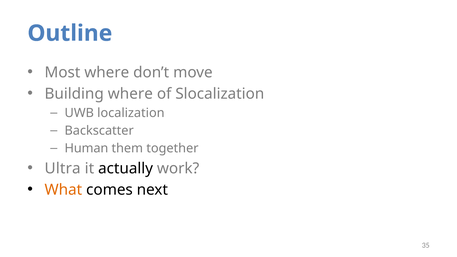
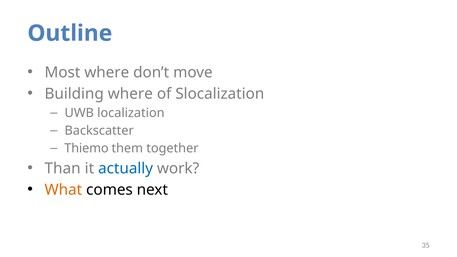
Human: Human -> Thiemo
Ultra: Ultra -> Than
actually colour: black -> blue
